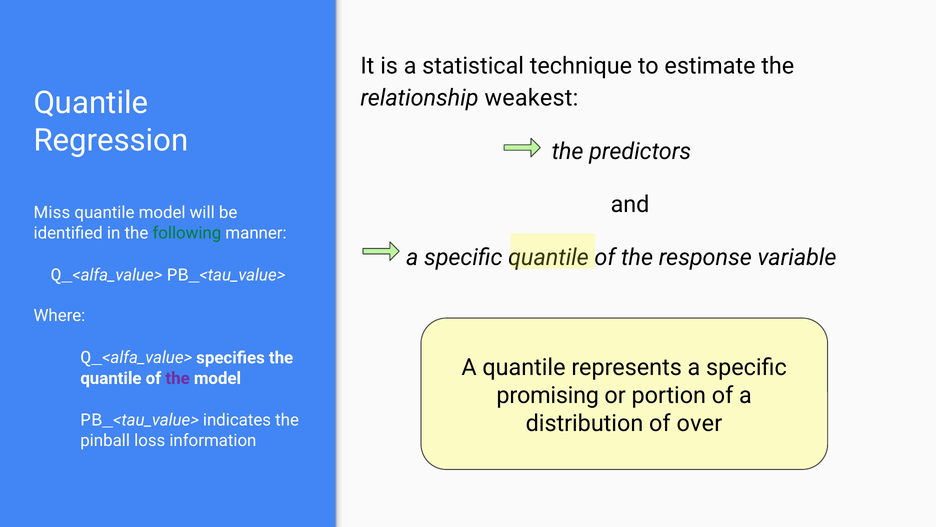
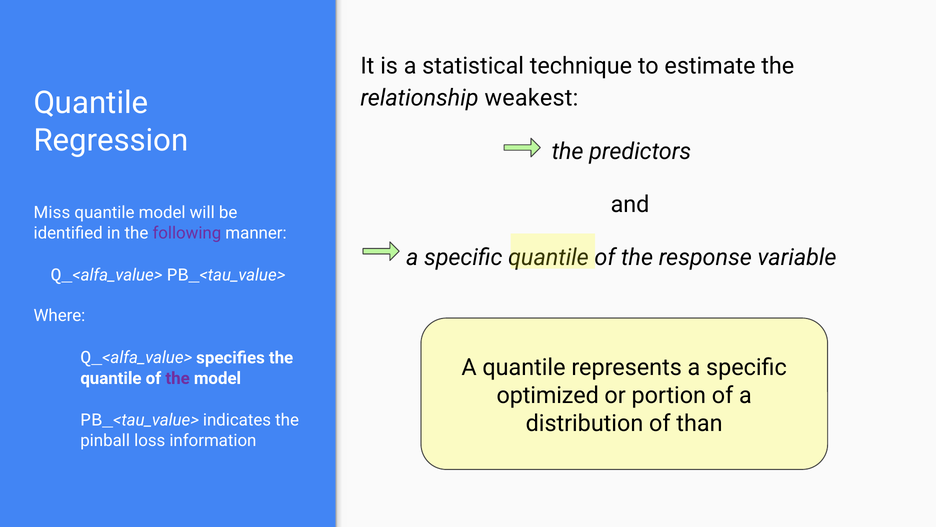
following colour: green -> purple
promising: promising -> optimized
over: over -> than
